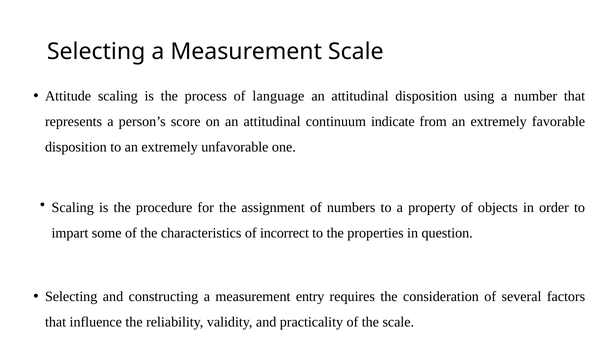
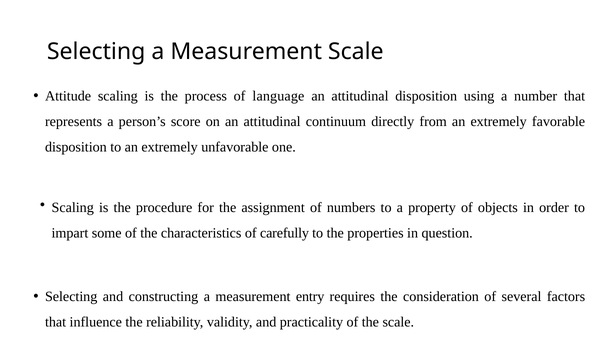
indicate: indicate -> directly
incorrect: incorrect -> carefully
